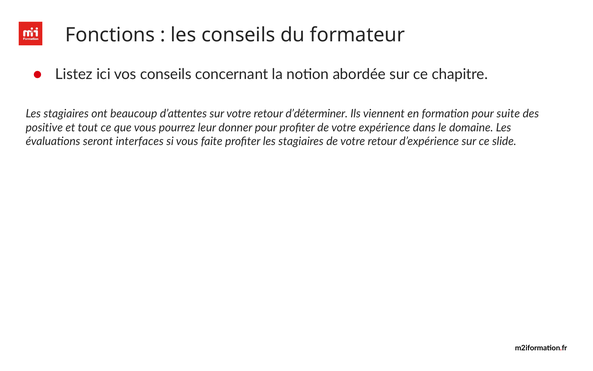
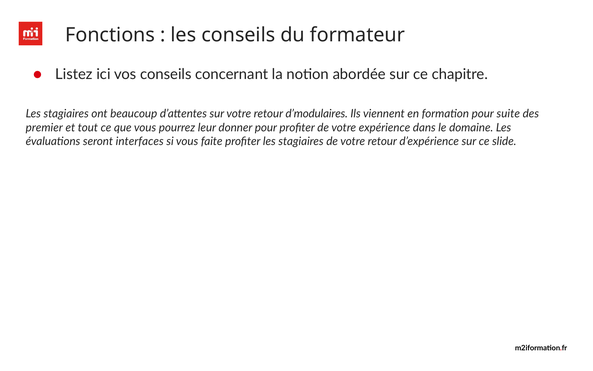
d’déterminer: d’déterminer -> d’modulaires
positive: positive -> premier
